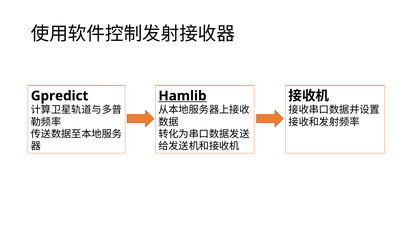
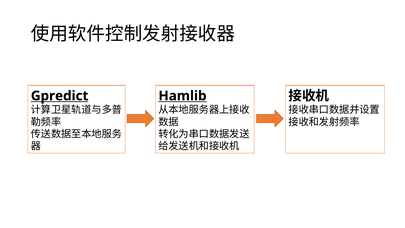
Gpredict underline: none -> present
